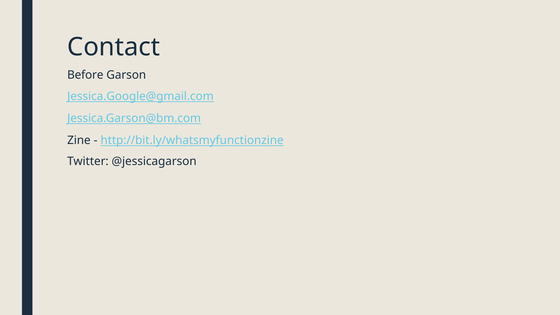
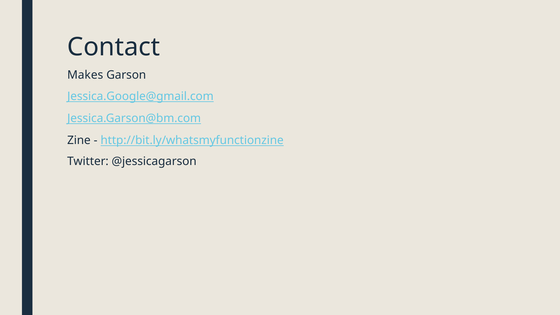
Before: Before -> Makes
